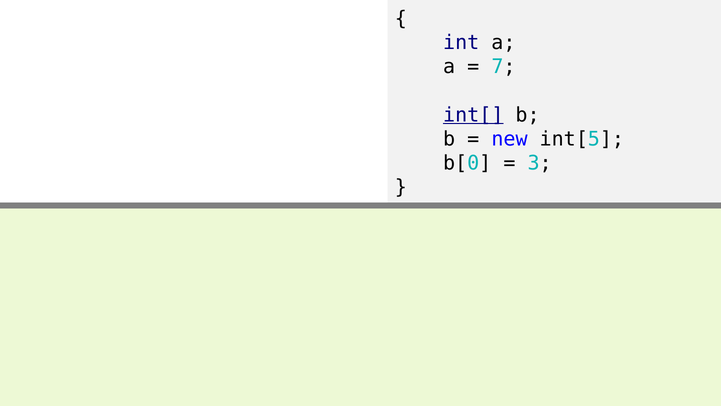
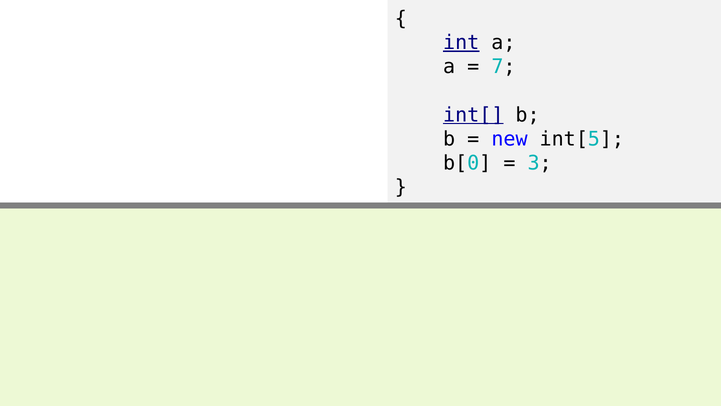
int underline: none -> present
